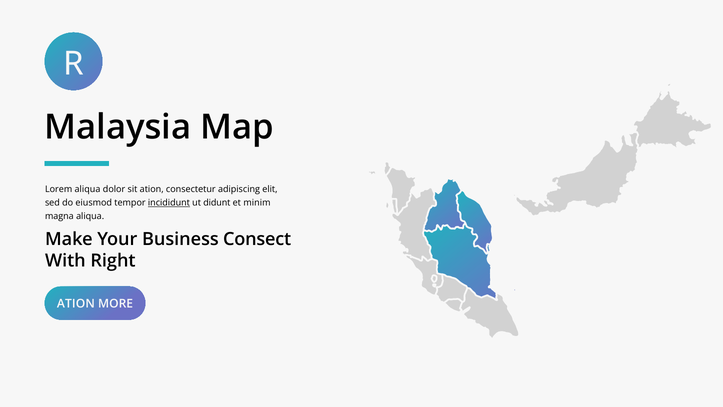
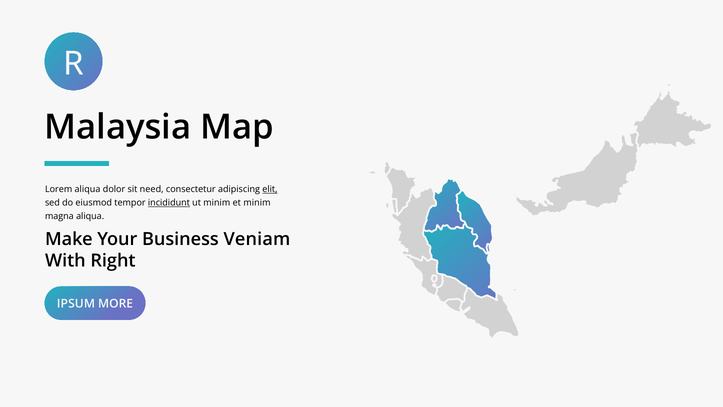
sit ation: ation -> need
elit underline: none -> present
ut didunt: didunt -> minim
Consect: Consect -> Veniam
ATION at (76, 304): ATION -> IPSUM
